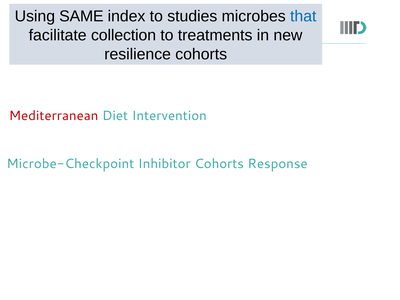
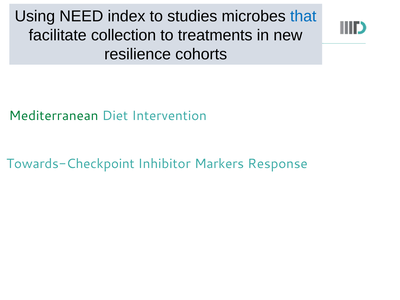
SAME: SAME -> NEED
Mediterranean colour: red -> green
Microbe-Checkpoint: Microbe-Checkpoint -> Towards-Checkpoint
Inhibitor Cohorts: Cohorts -> Markers
